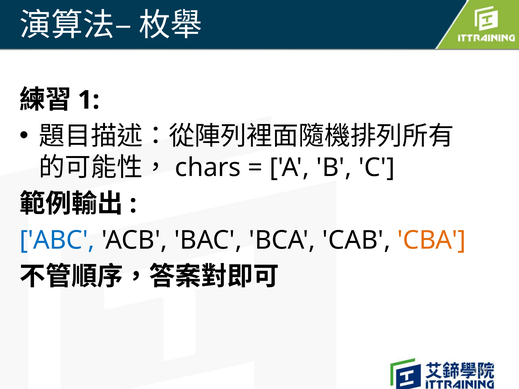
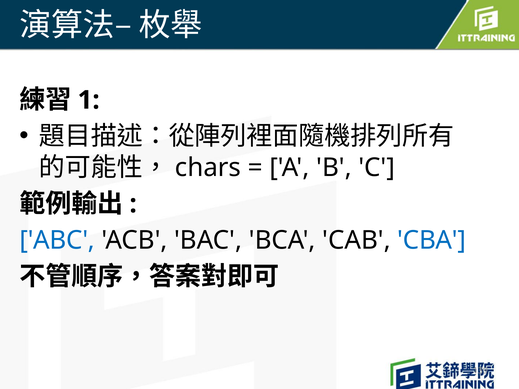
CBA colour: orange -> blue
